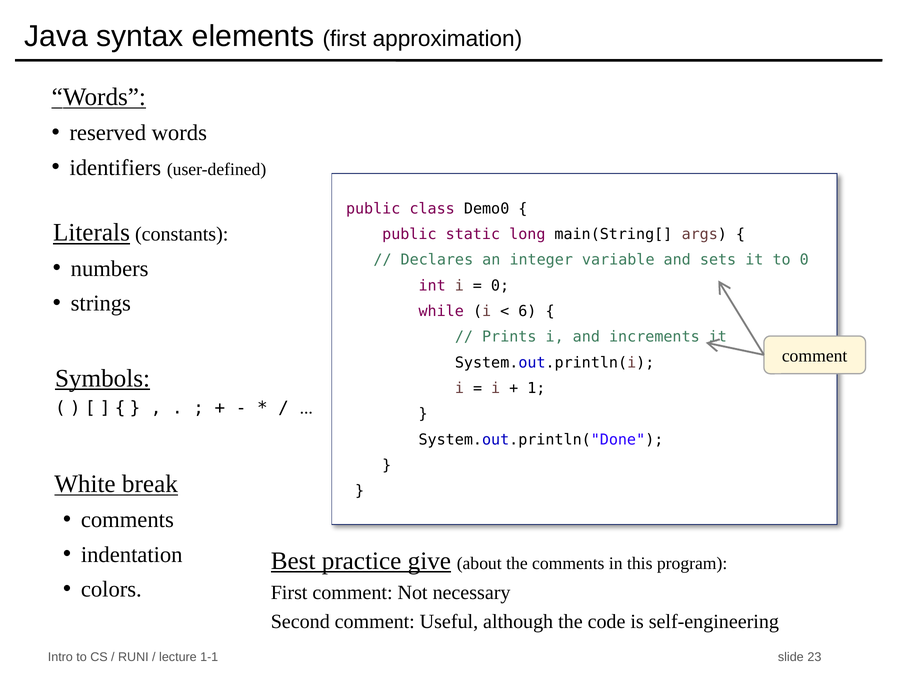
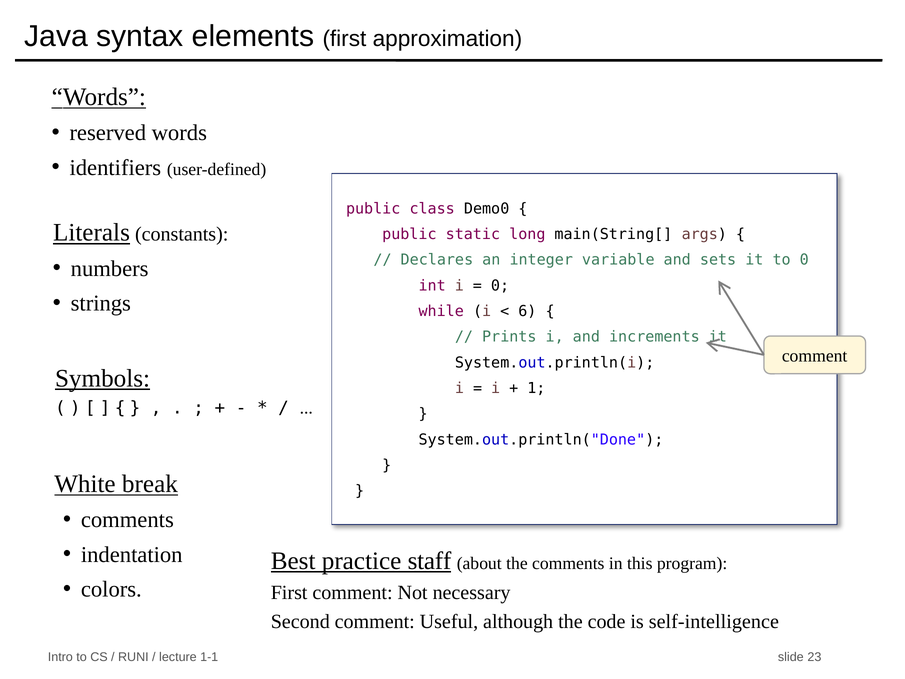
give: give -> staff
self-engineering: self-engineering -> self-intelligence
